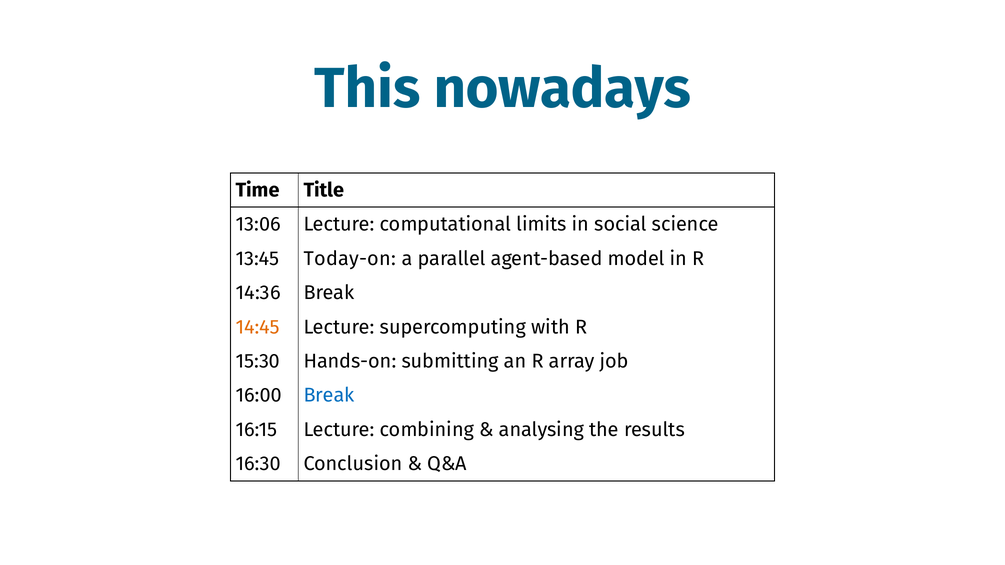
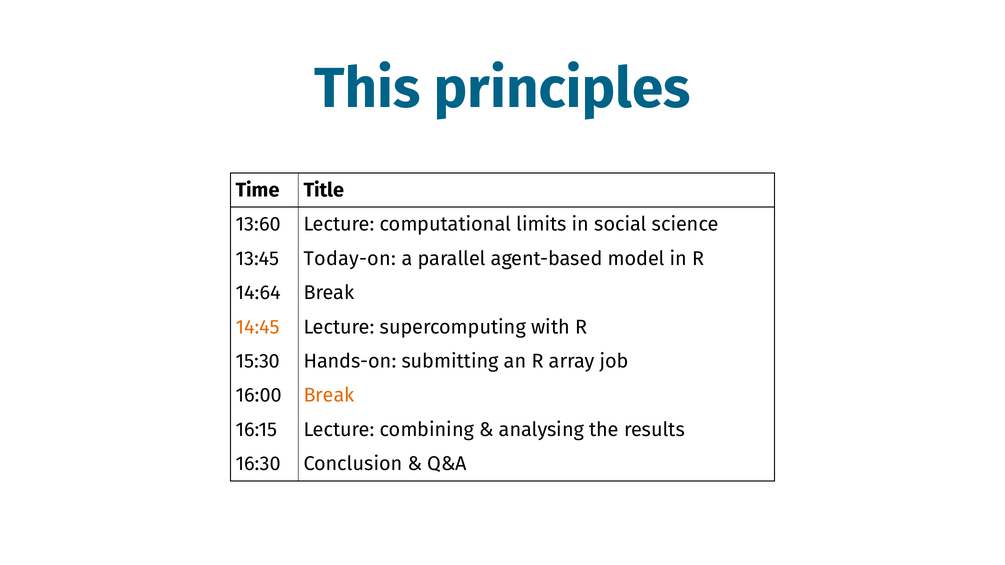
nowadays: nowadays -> principles
13:06: 13:06 -> 13:60
14:36: 14:36 -> 14:64
Break at (329, 396) colour: blue -> orange
